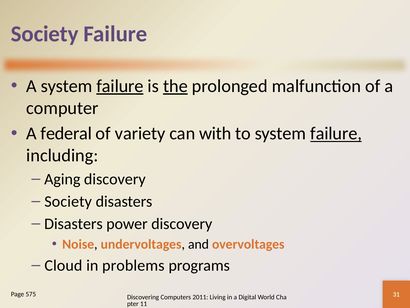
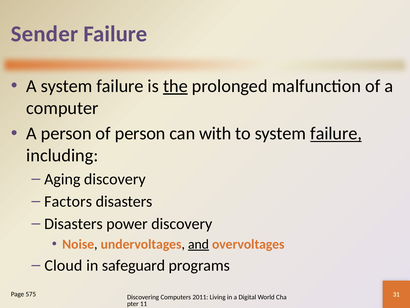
Society at (45, 34): Society -> Sender
failure at (120, 86) underline: present -> none
A federal: federal -> person
of variety: variety -> person
Society at (68, 201): Society -> Factors
and underline: none -> present
problems: problems -> safeguard
